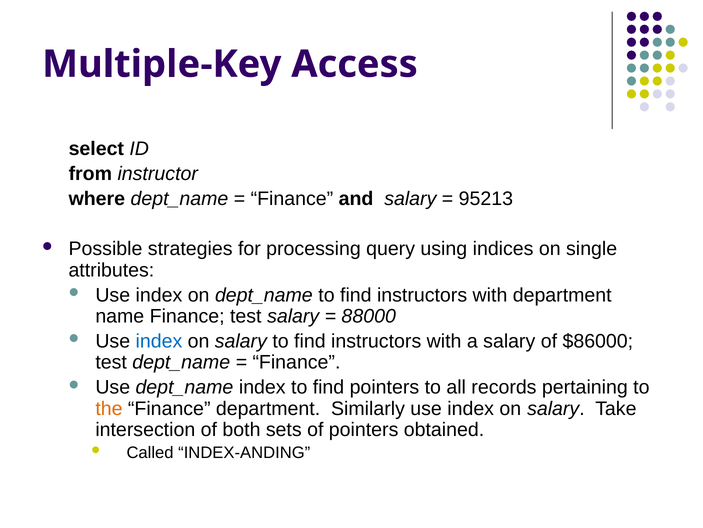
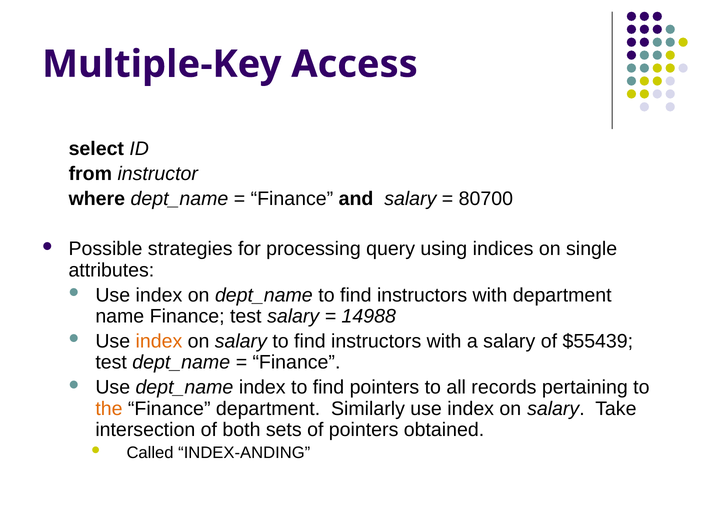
95213: 95213 -> 80700
88000: 88000 -> 14988
index at (159, 341) colour: blue -> orange
$86000: $86000 -> $55439
